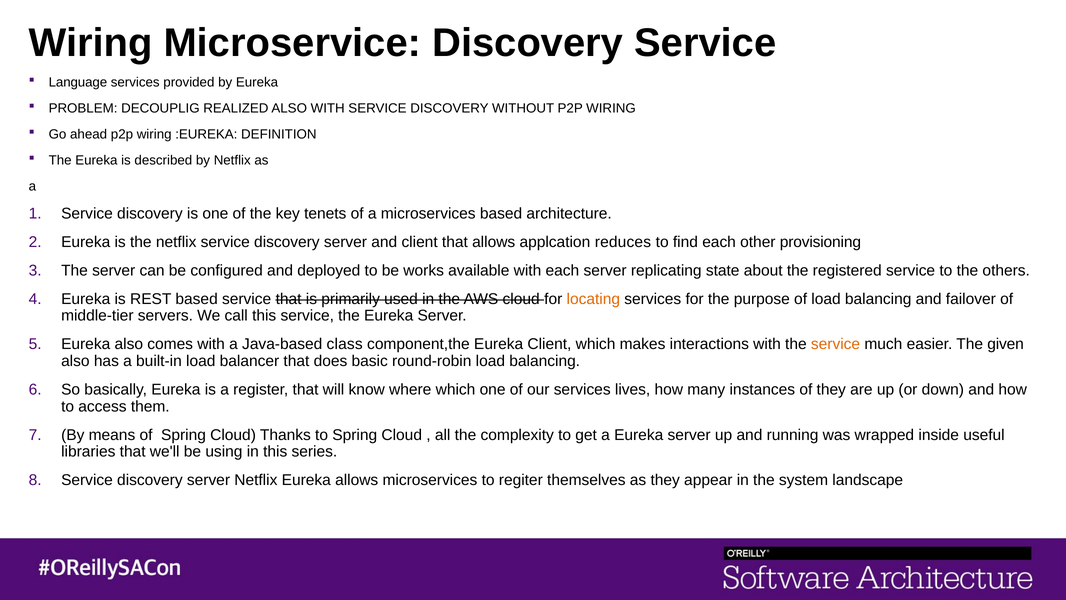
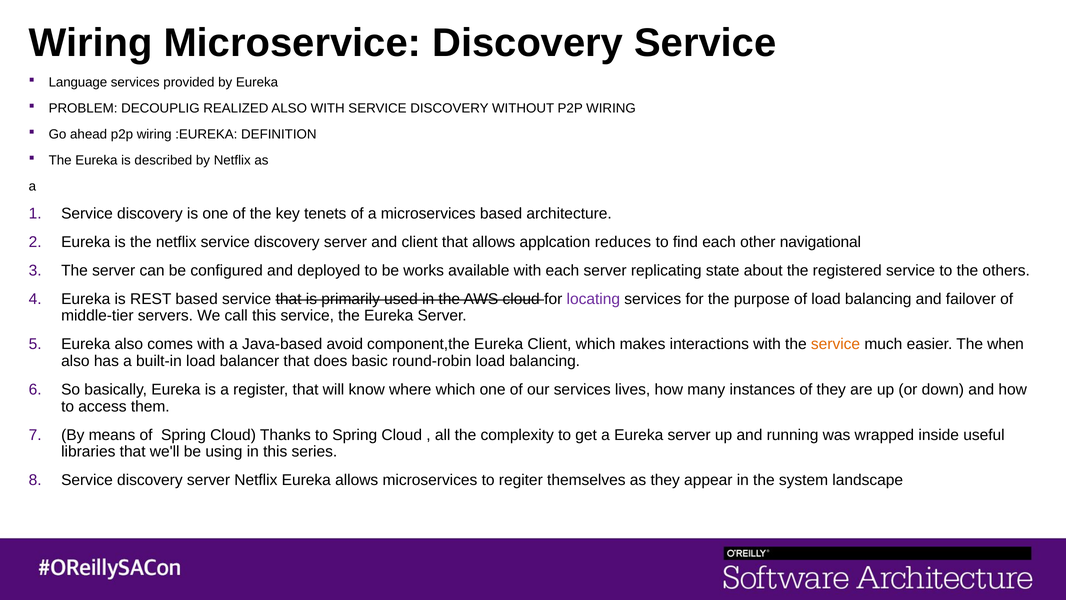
provisioning: provisioning -> navigational
locating colour: orange -> purple
class: class -> avoid
given: given -> when
